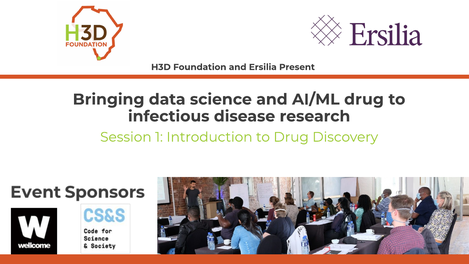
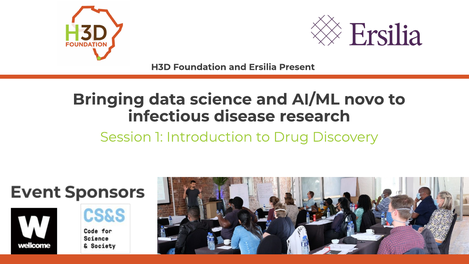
AI/ML drug: drug -> novo
